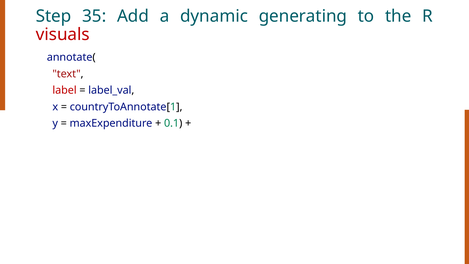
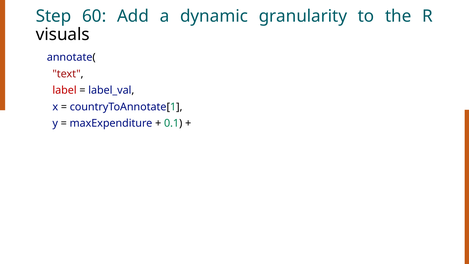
35: 35 -> 60
generating: generating -> granularity
visuals colour: red -> black
